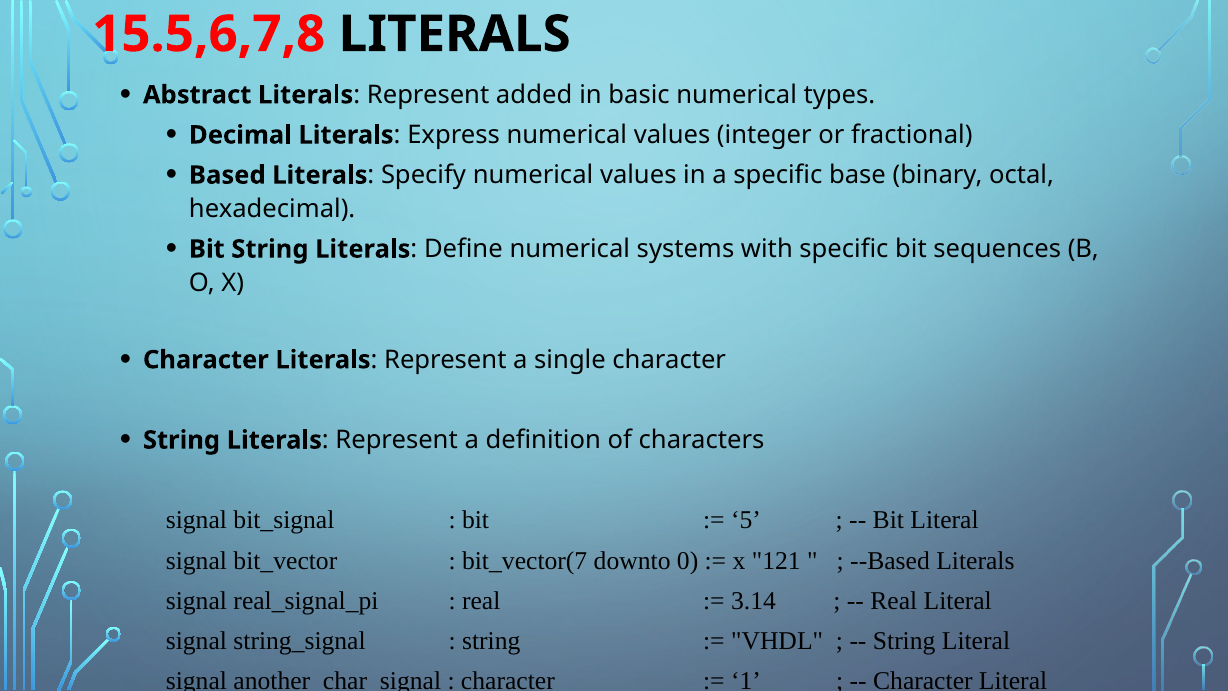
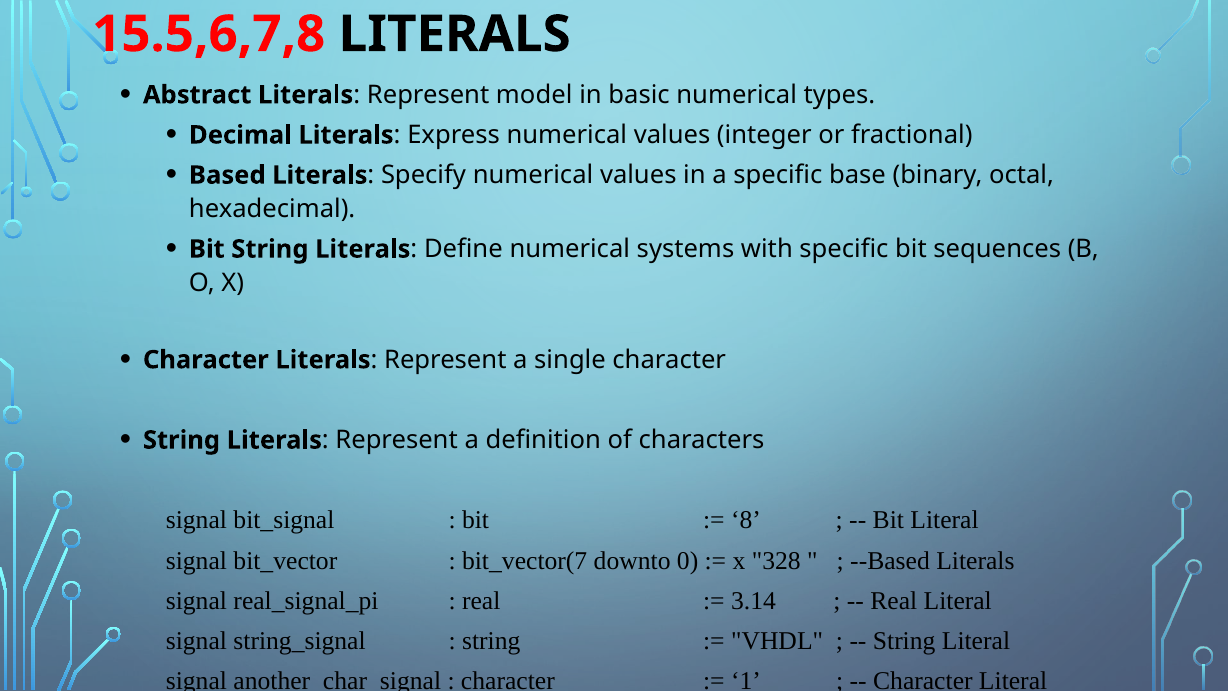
added: added -> model
5: 5 -> 8
121: 121 -> 328
